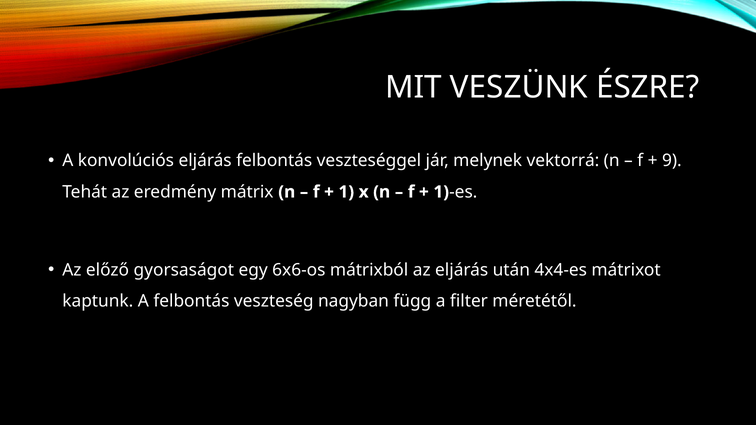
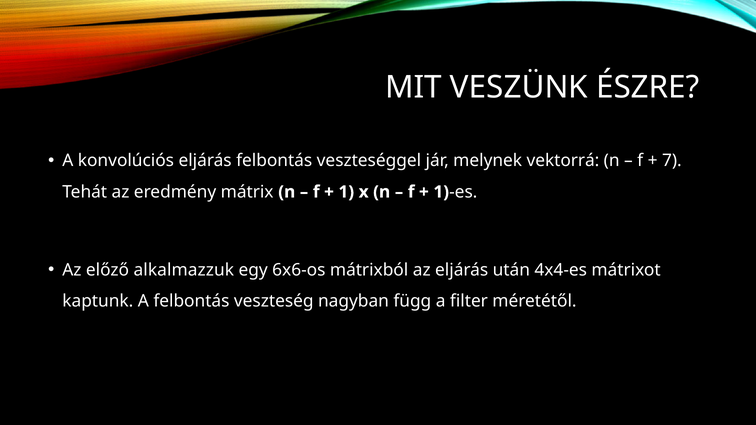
9: 9 -> 7
gyorsaságot: gyorsaságot -> alkalmazzuk
